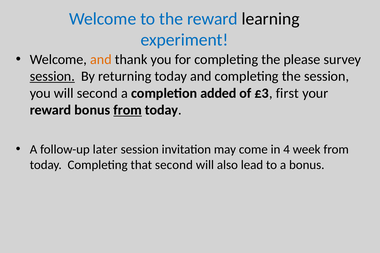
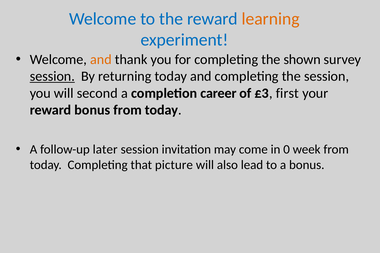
learning colour: black -> orange
please: please -> shown
added: added -> career
from at (128, 110) underline: present -> none
4: 4 -> 0
that second: second -> picture
